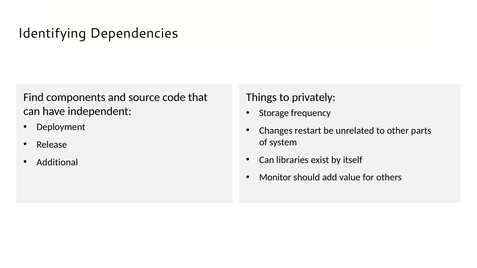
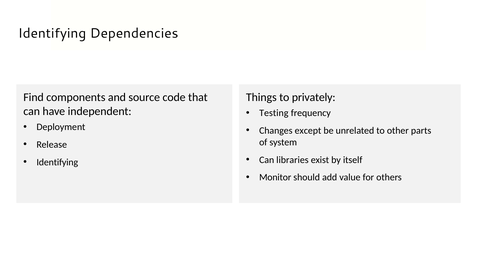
Storage: Storage -> Testing
restart: restart -> except
Additional at (57, 162): Additional -> Identifying
